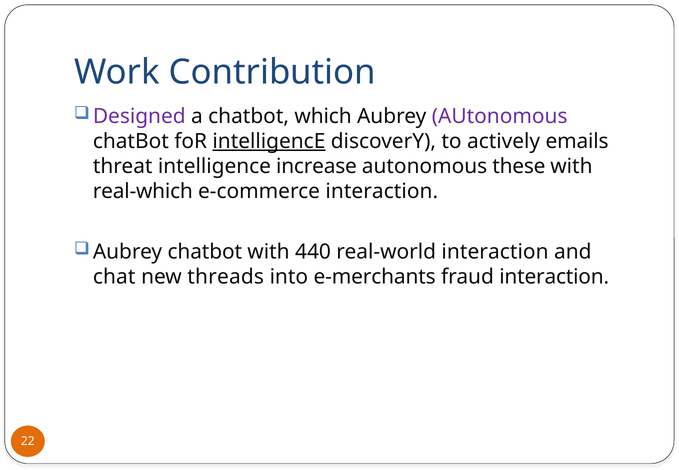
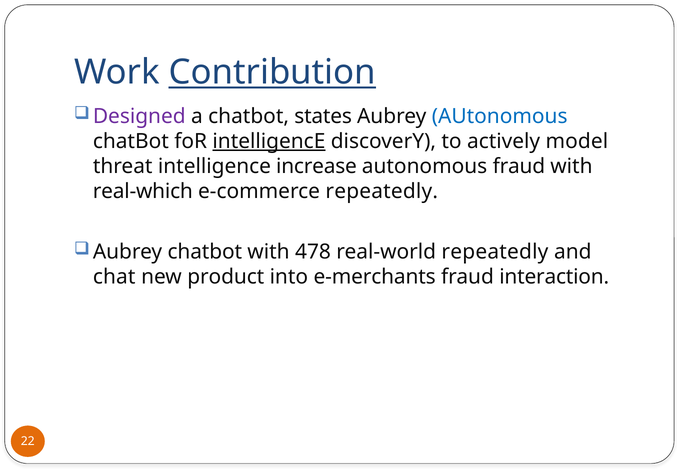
Contribution underline: none -> present
which: which -> states
AUtonomous at (500, 116) colour: purple -> blue
emails: emails -> model
autonomous these: these -> fraud
e-commerce interaction: interaction -> repeatedly
440: 440 -> 478
real-world interaction: interaction -> repeatedly
threads: threads -> product
